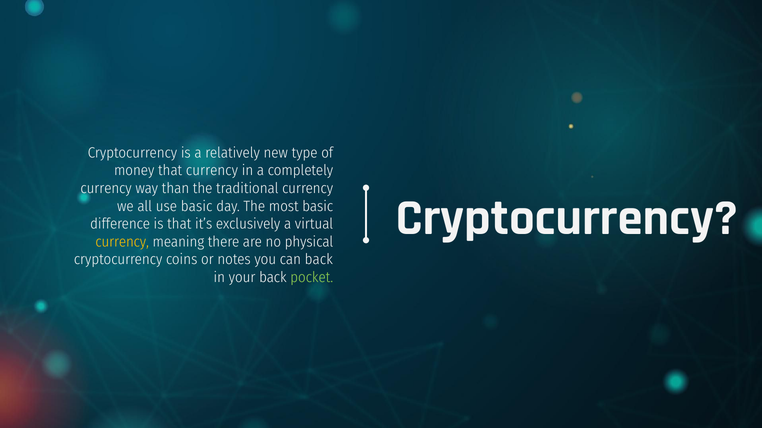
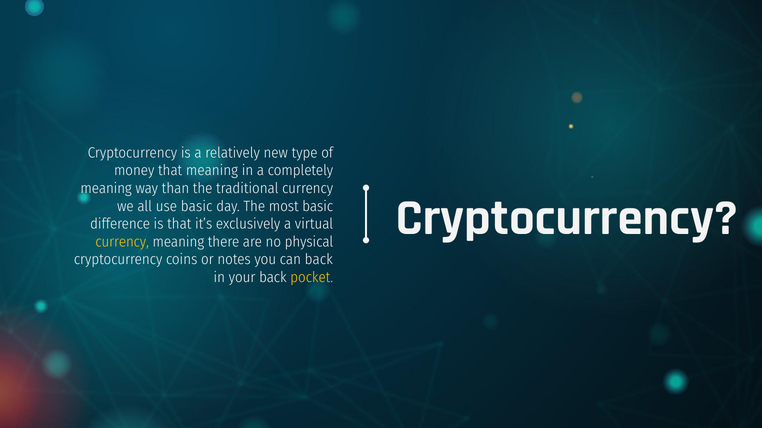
that currency: currency -> meaning
currency at (106, 189): currency -> meaning
pocket colour: light green -> yellow
